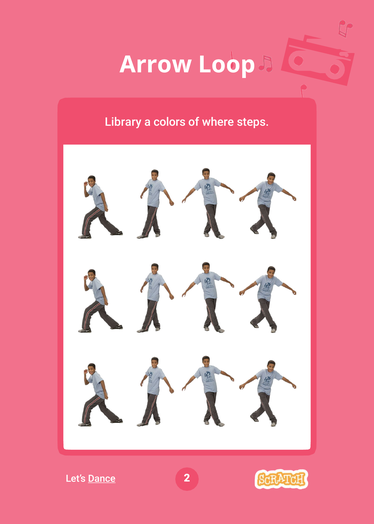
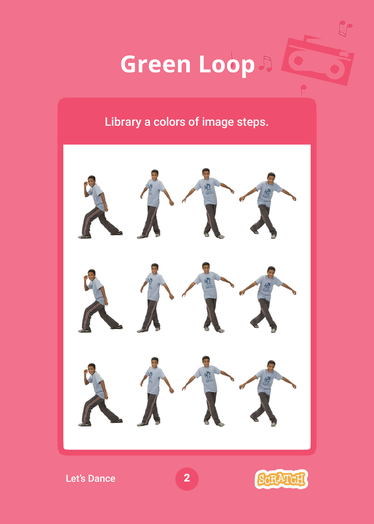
Arrow: Arrow -> Green
where: where -> image
Dance at (102, 478) underline: present -> none
